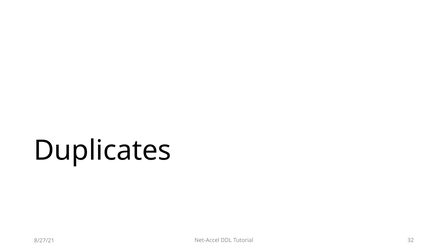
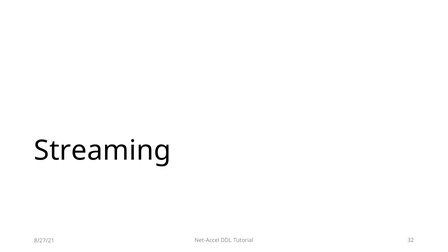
Duplicates: Duplicates -> Streaming
